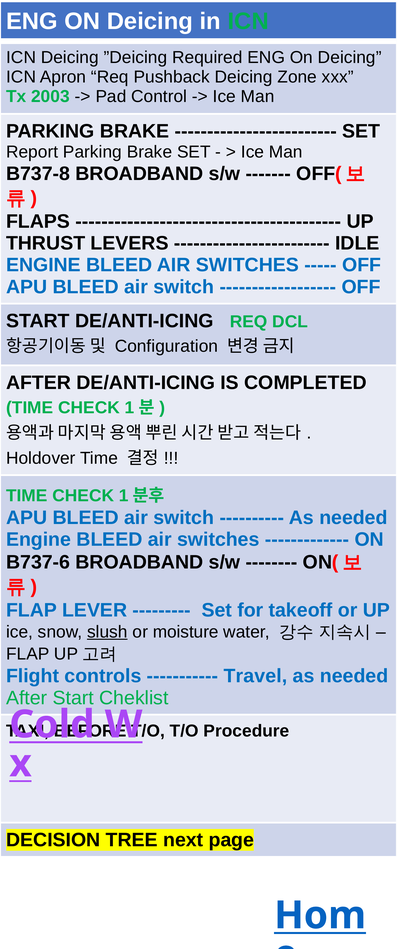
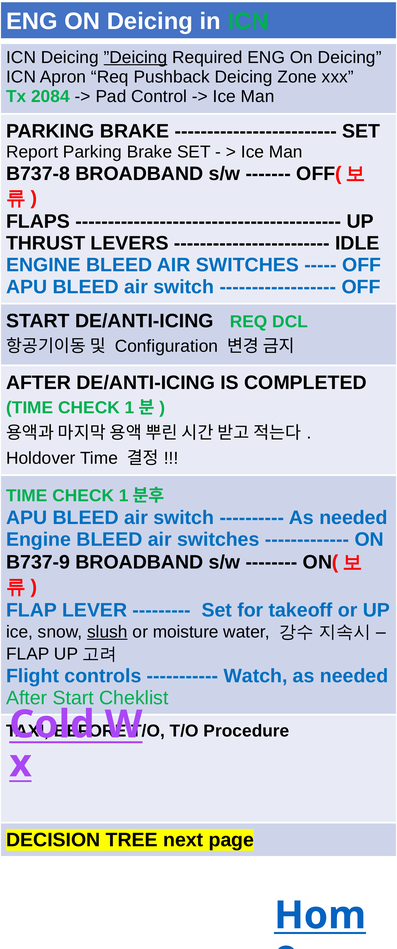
”Deicing underline: none -> present
2003: 2003 -> 2084
B737-6: B737-6 -> B737-9
Travel: Travel -> Watch
